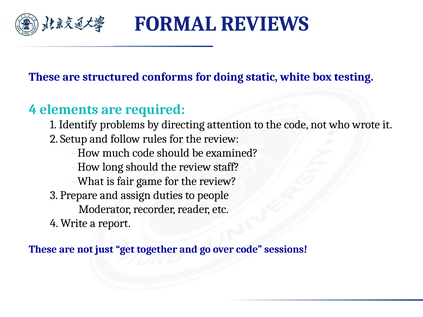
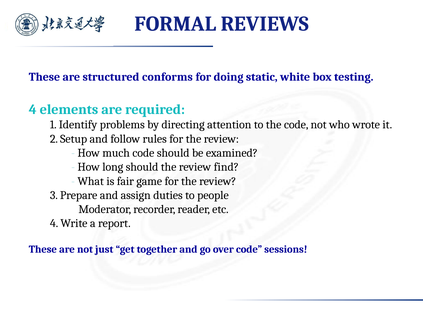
staff: staff -> find
